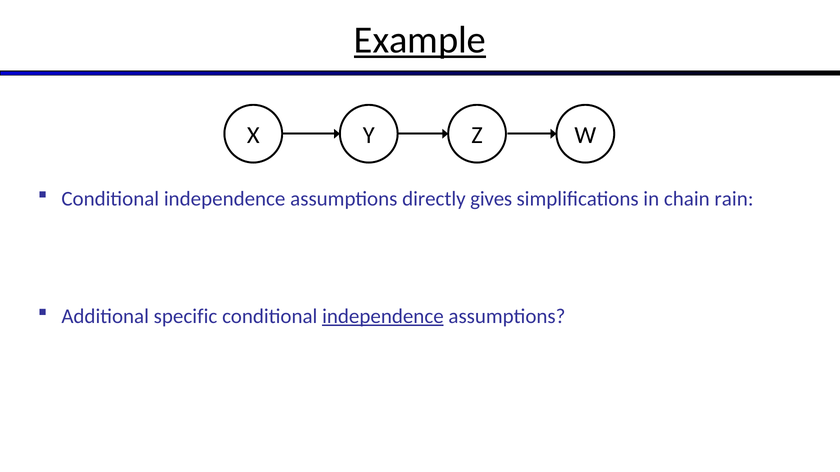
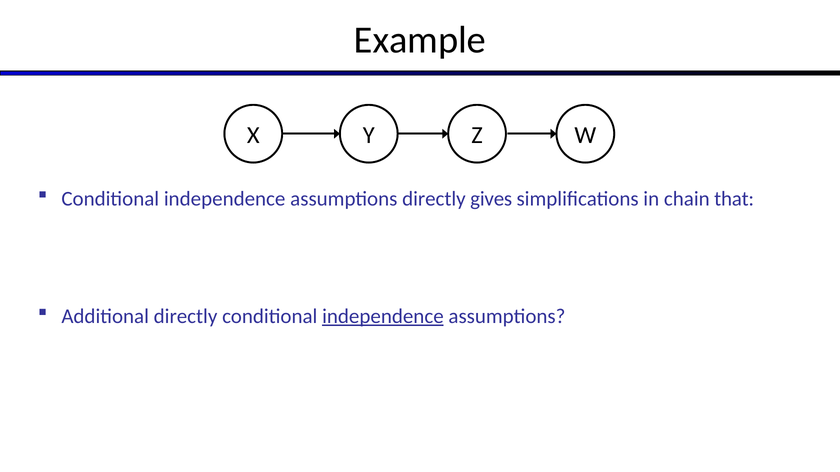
Example underline: present -> none
rain: rain -> that
Additional specific: specific -> directly
